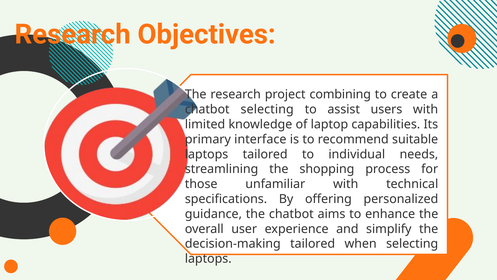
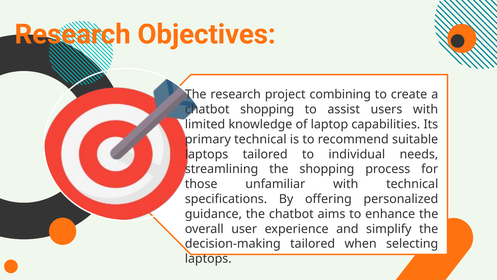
chatbot selecting: selecting -> shopping
primary interface: interface -> technical
